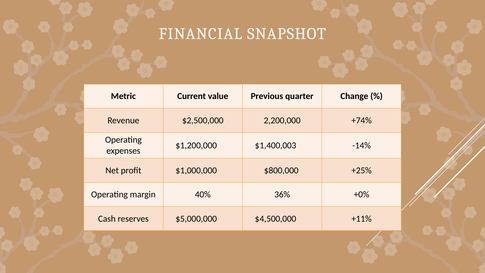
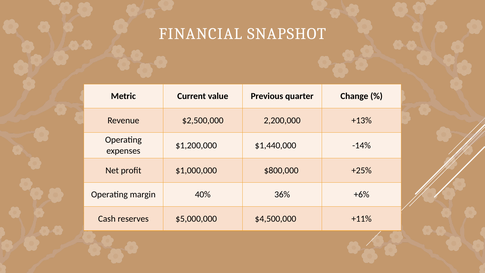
+74%: +74% -> +13%
$1,400,003: $1,400,003 -> $1,440,000
+0%: +0% -> +6%
